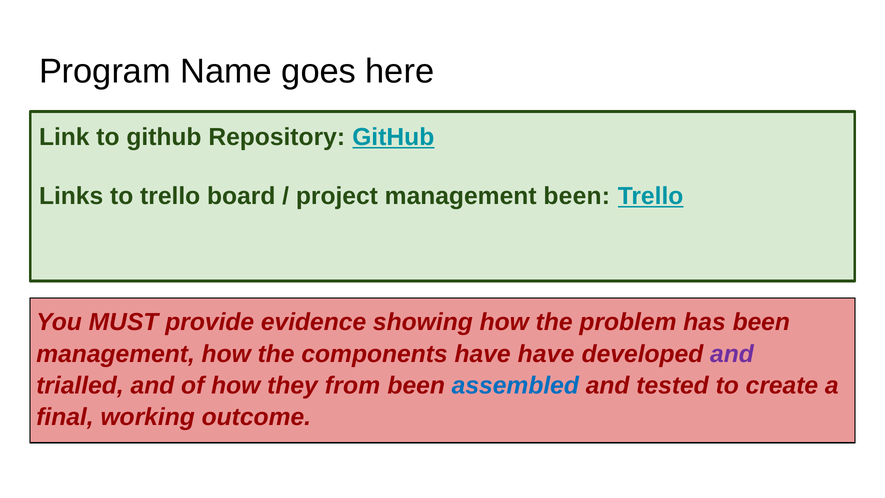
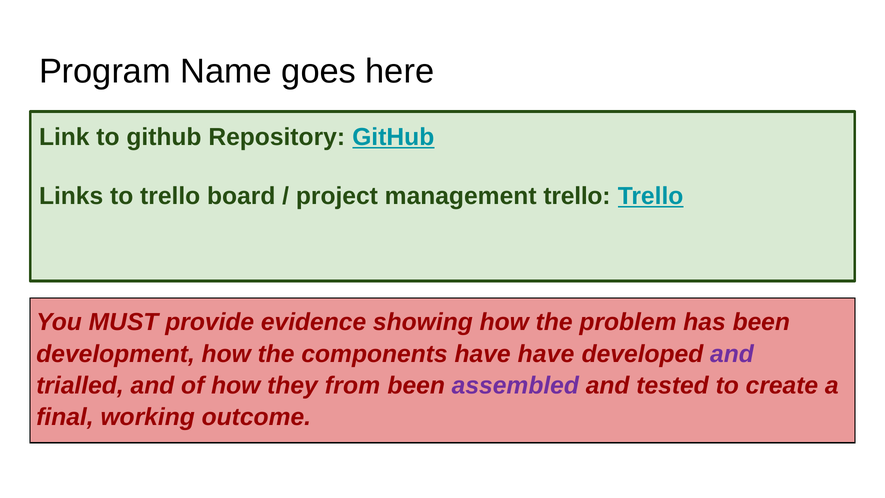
management been: been -> trello
management at (116, 354): management -> development
assembled colour: blue -> purple
